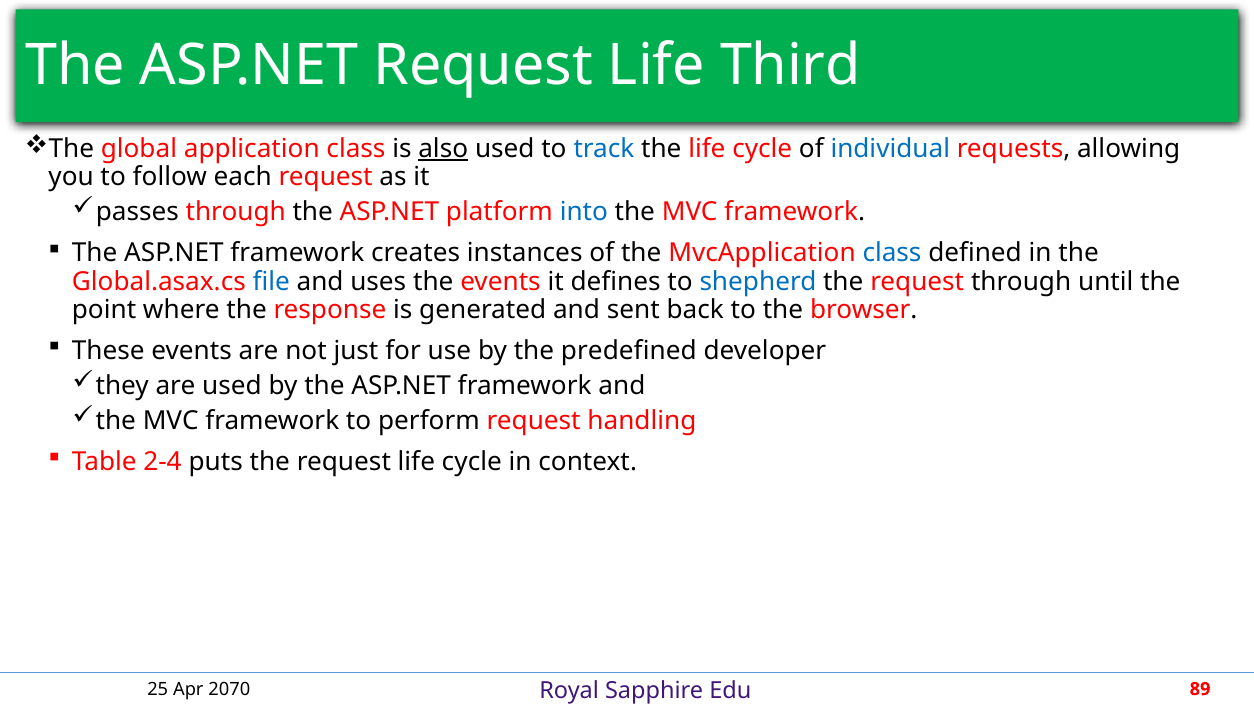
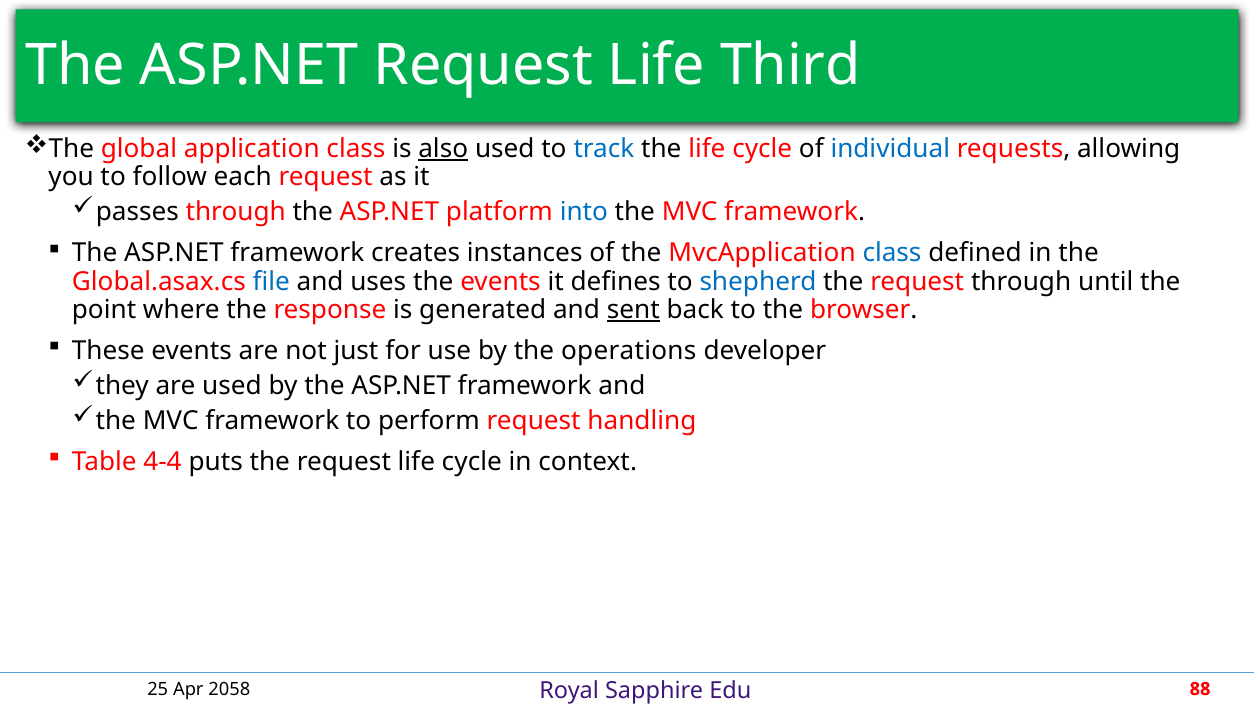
sent underline: none -> present
predefined: predefined -> operations
2-4: 2-4 -> 4-4
2070: 2070 -> 2058
89: 89 -> 88
